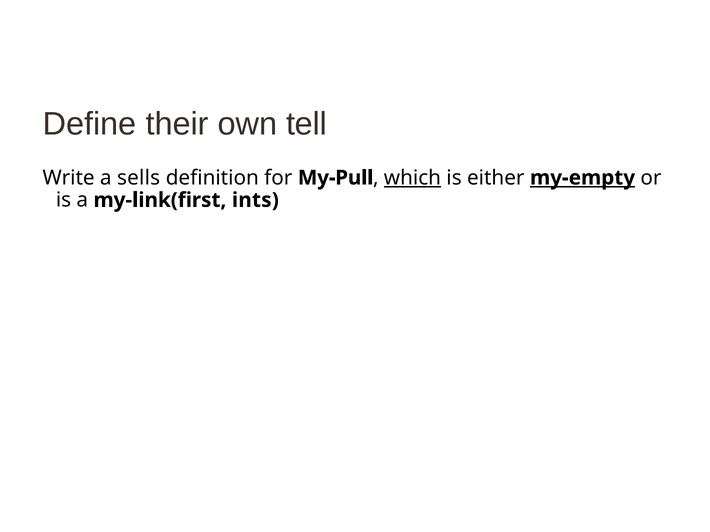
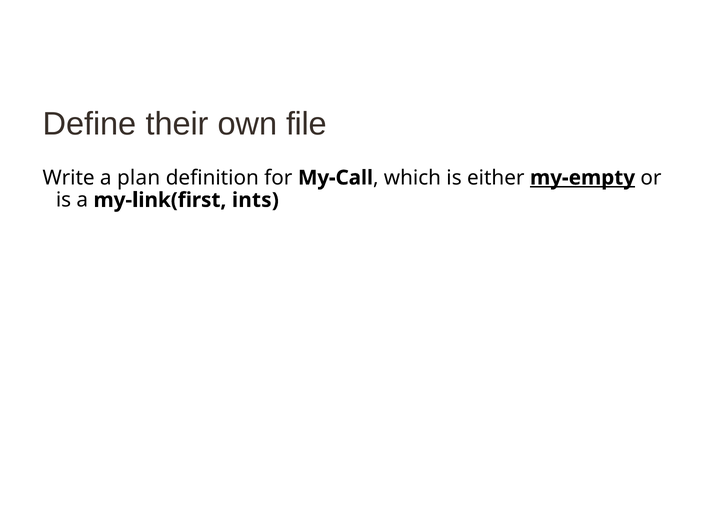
tell: tell -> file
sells: sells -> plan
My-Pull: My-Pull -> My-Call
which underline: present -> none
